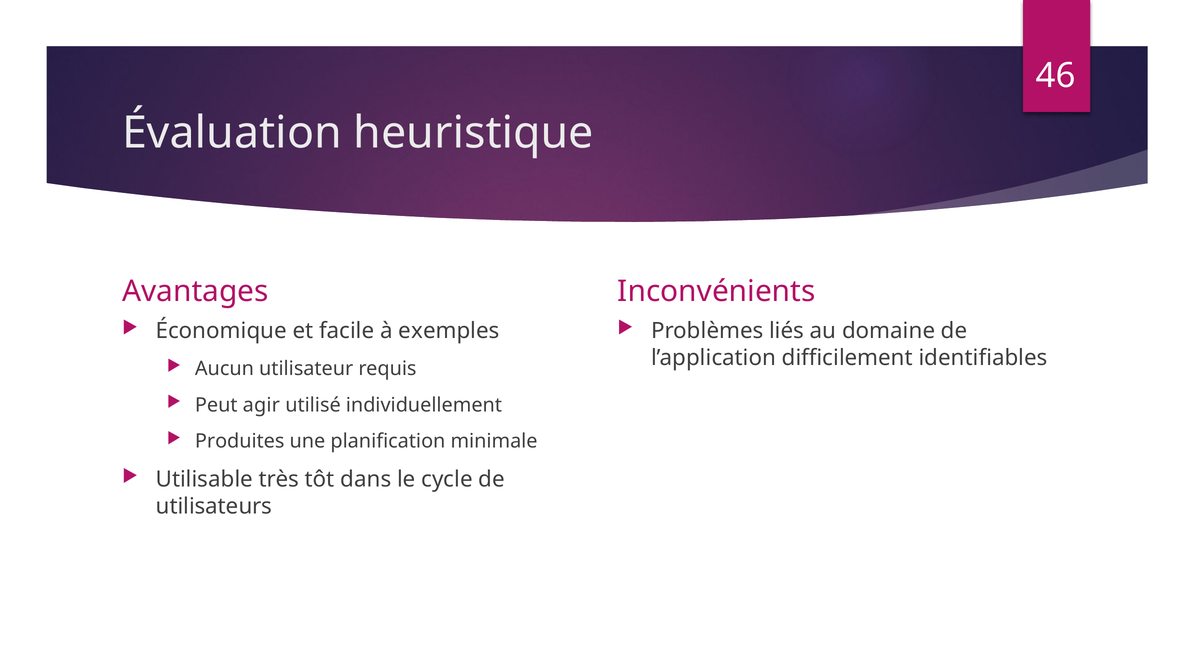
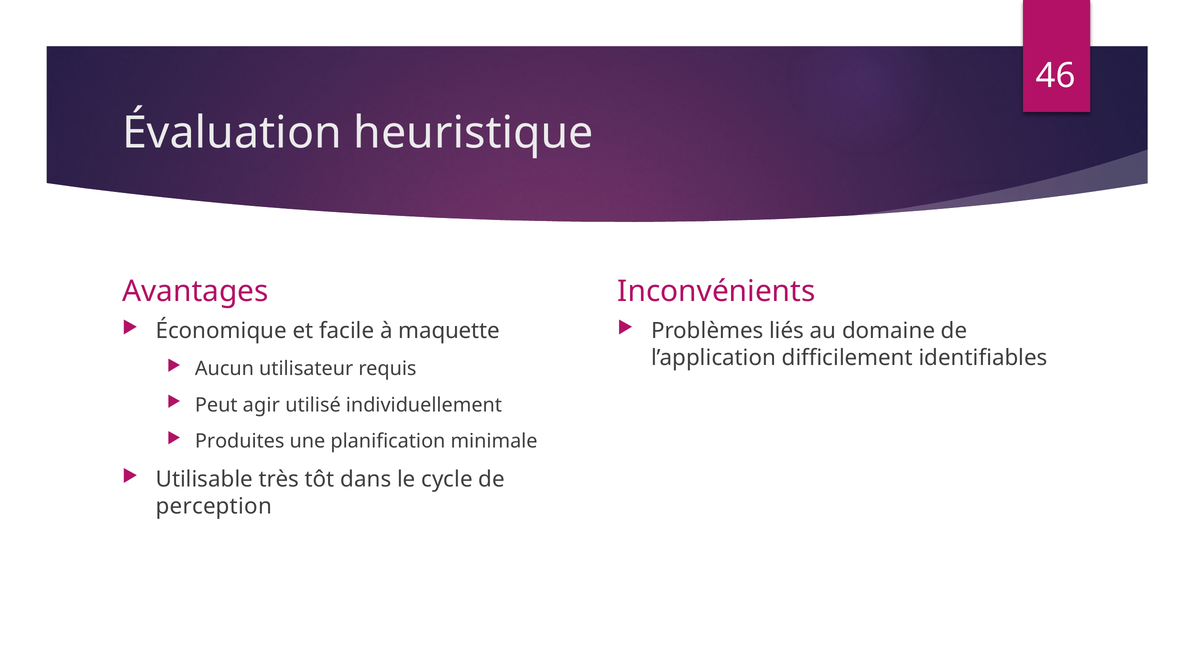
exemples: exemples -> maquette
utilisateurs: utilisateurs -> perception
